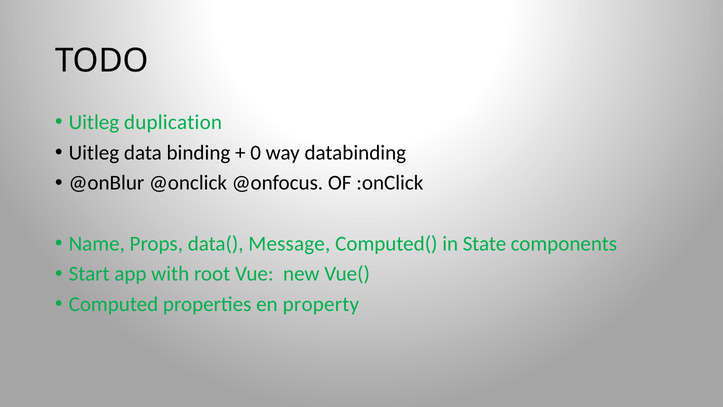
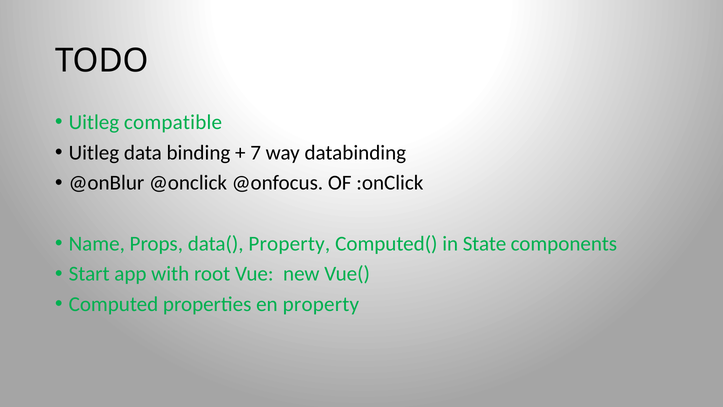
duplication: duplication -> compatible
0: 0 -> 7
data( Message: Message -> Property
